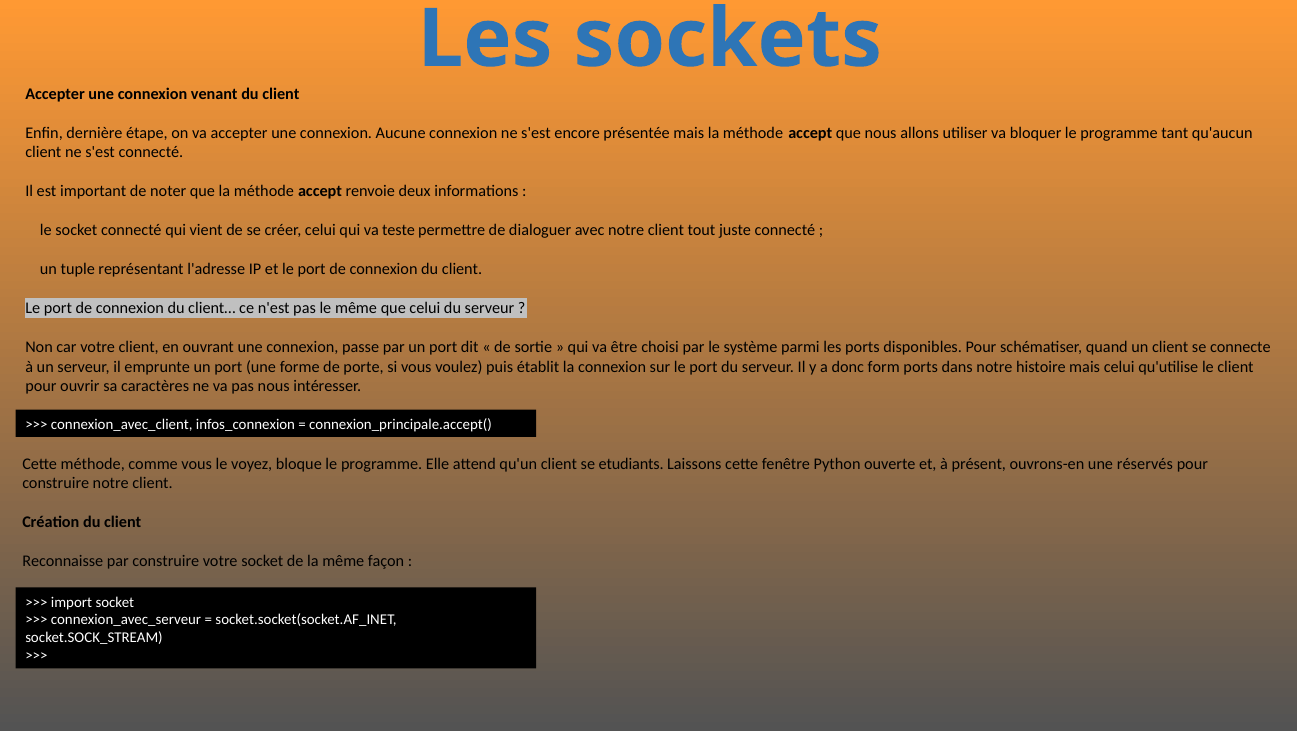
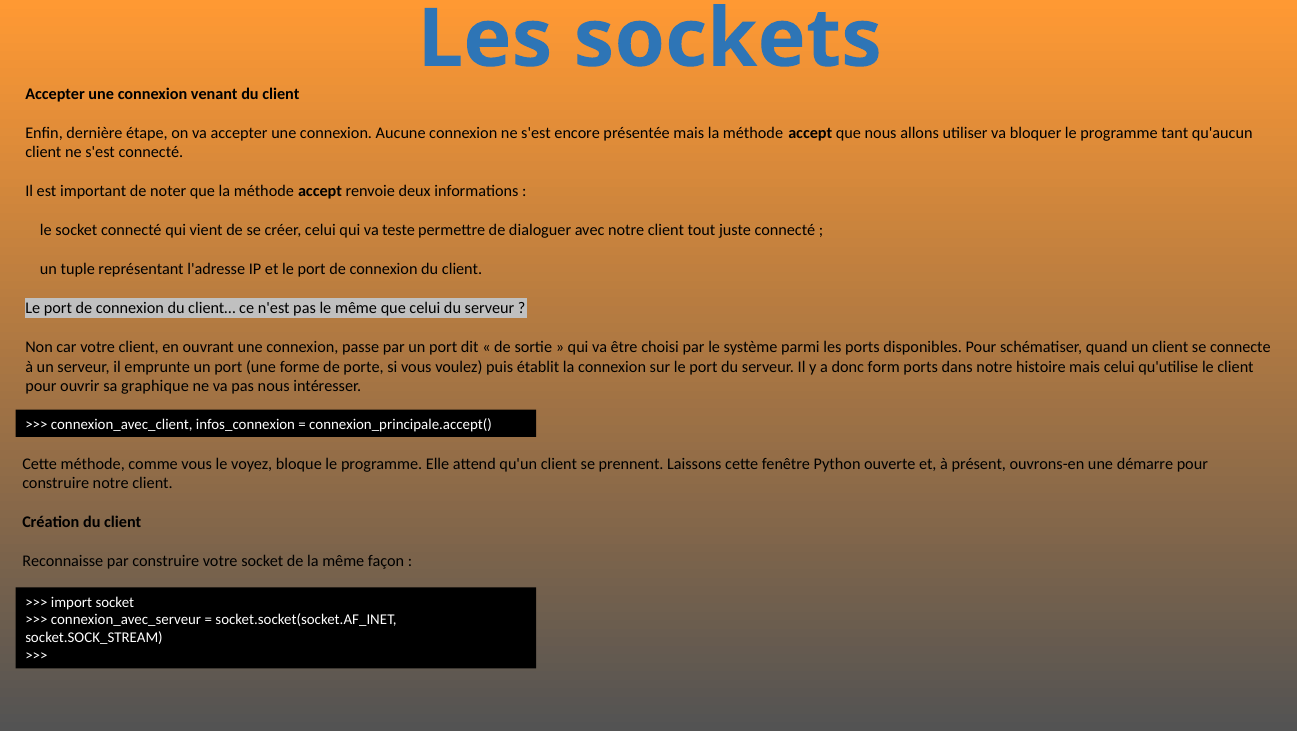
caractères: caractères -> graphique
etudiants: etudiants -> prennent
réservés: réservés -> démarre
